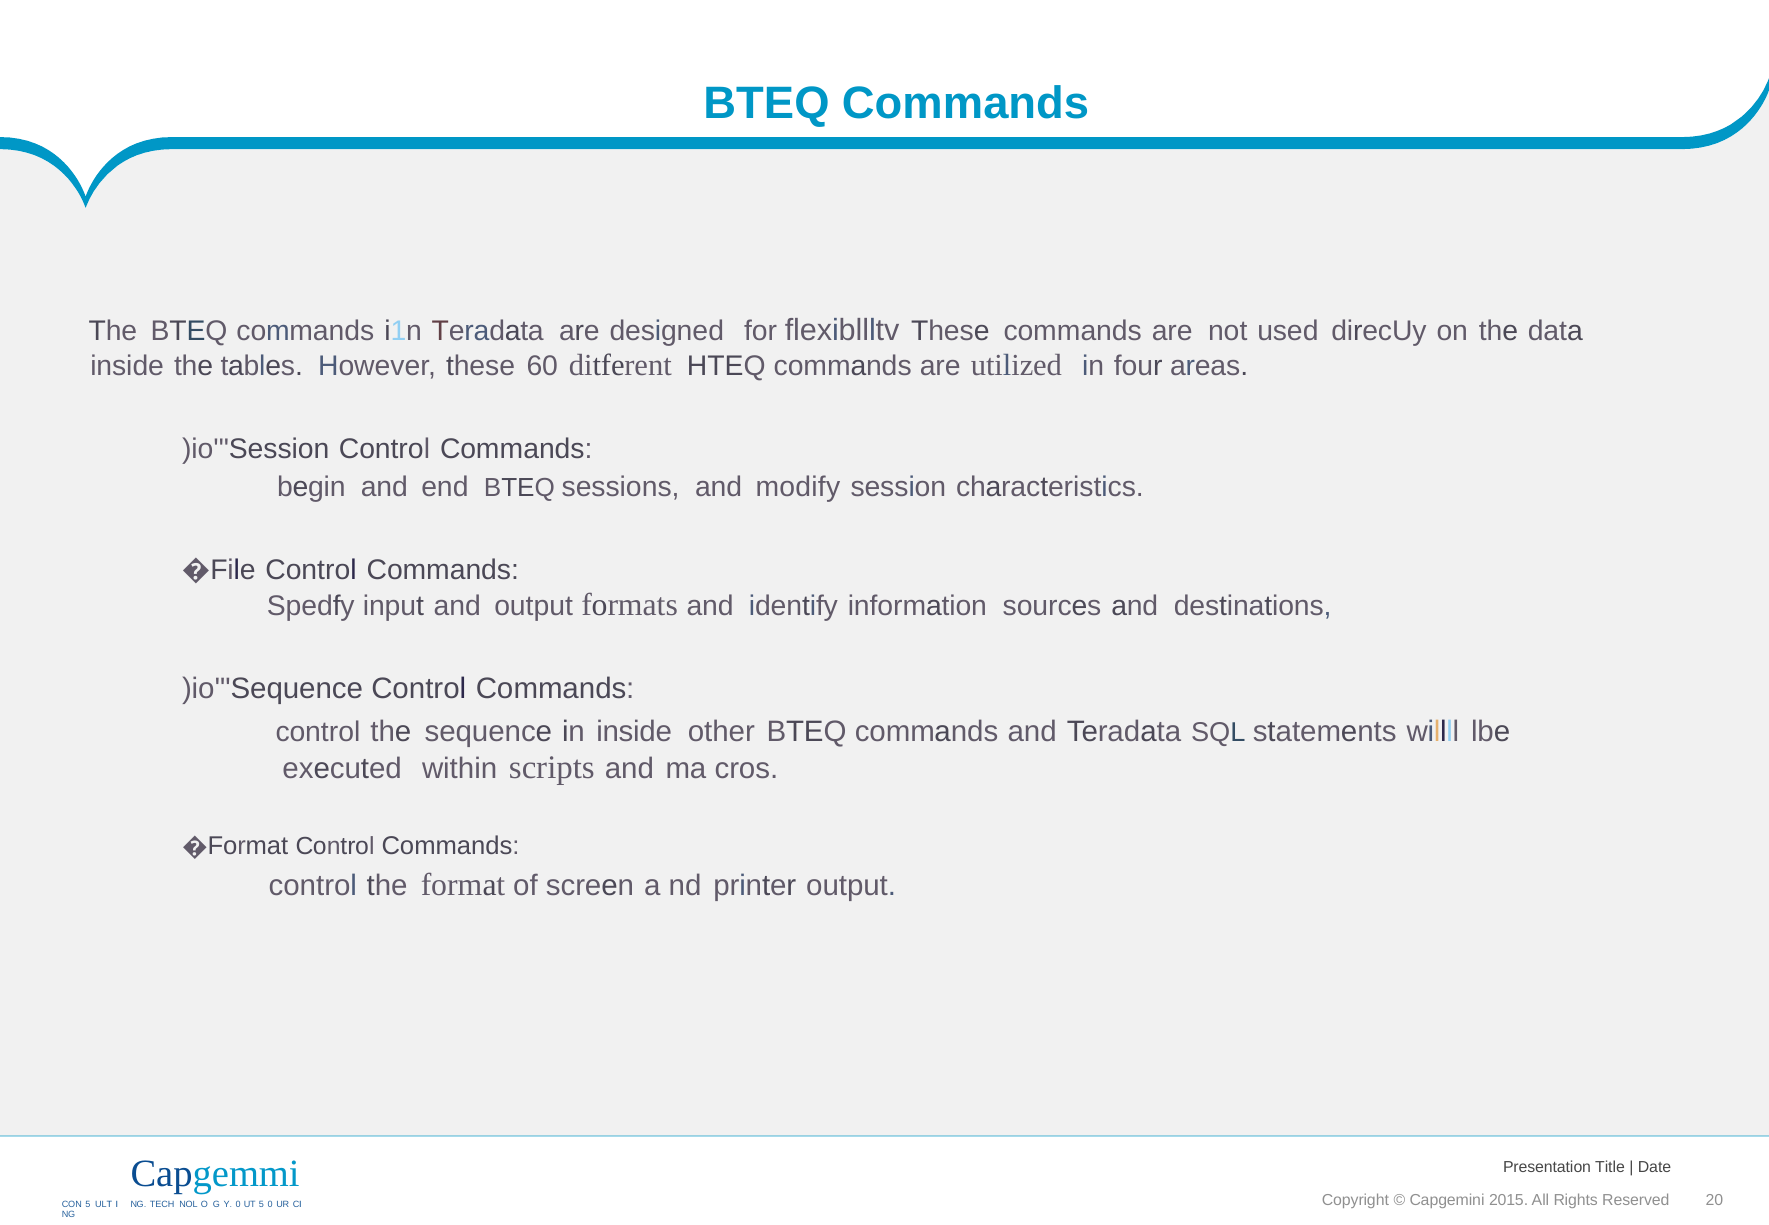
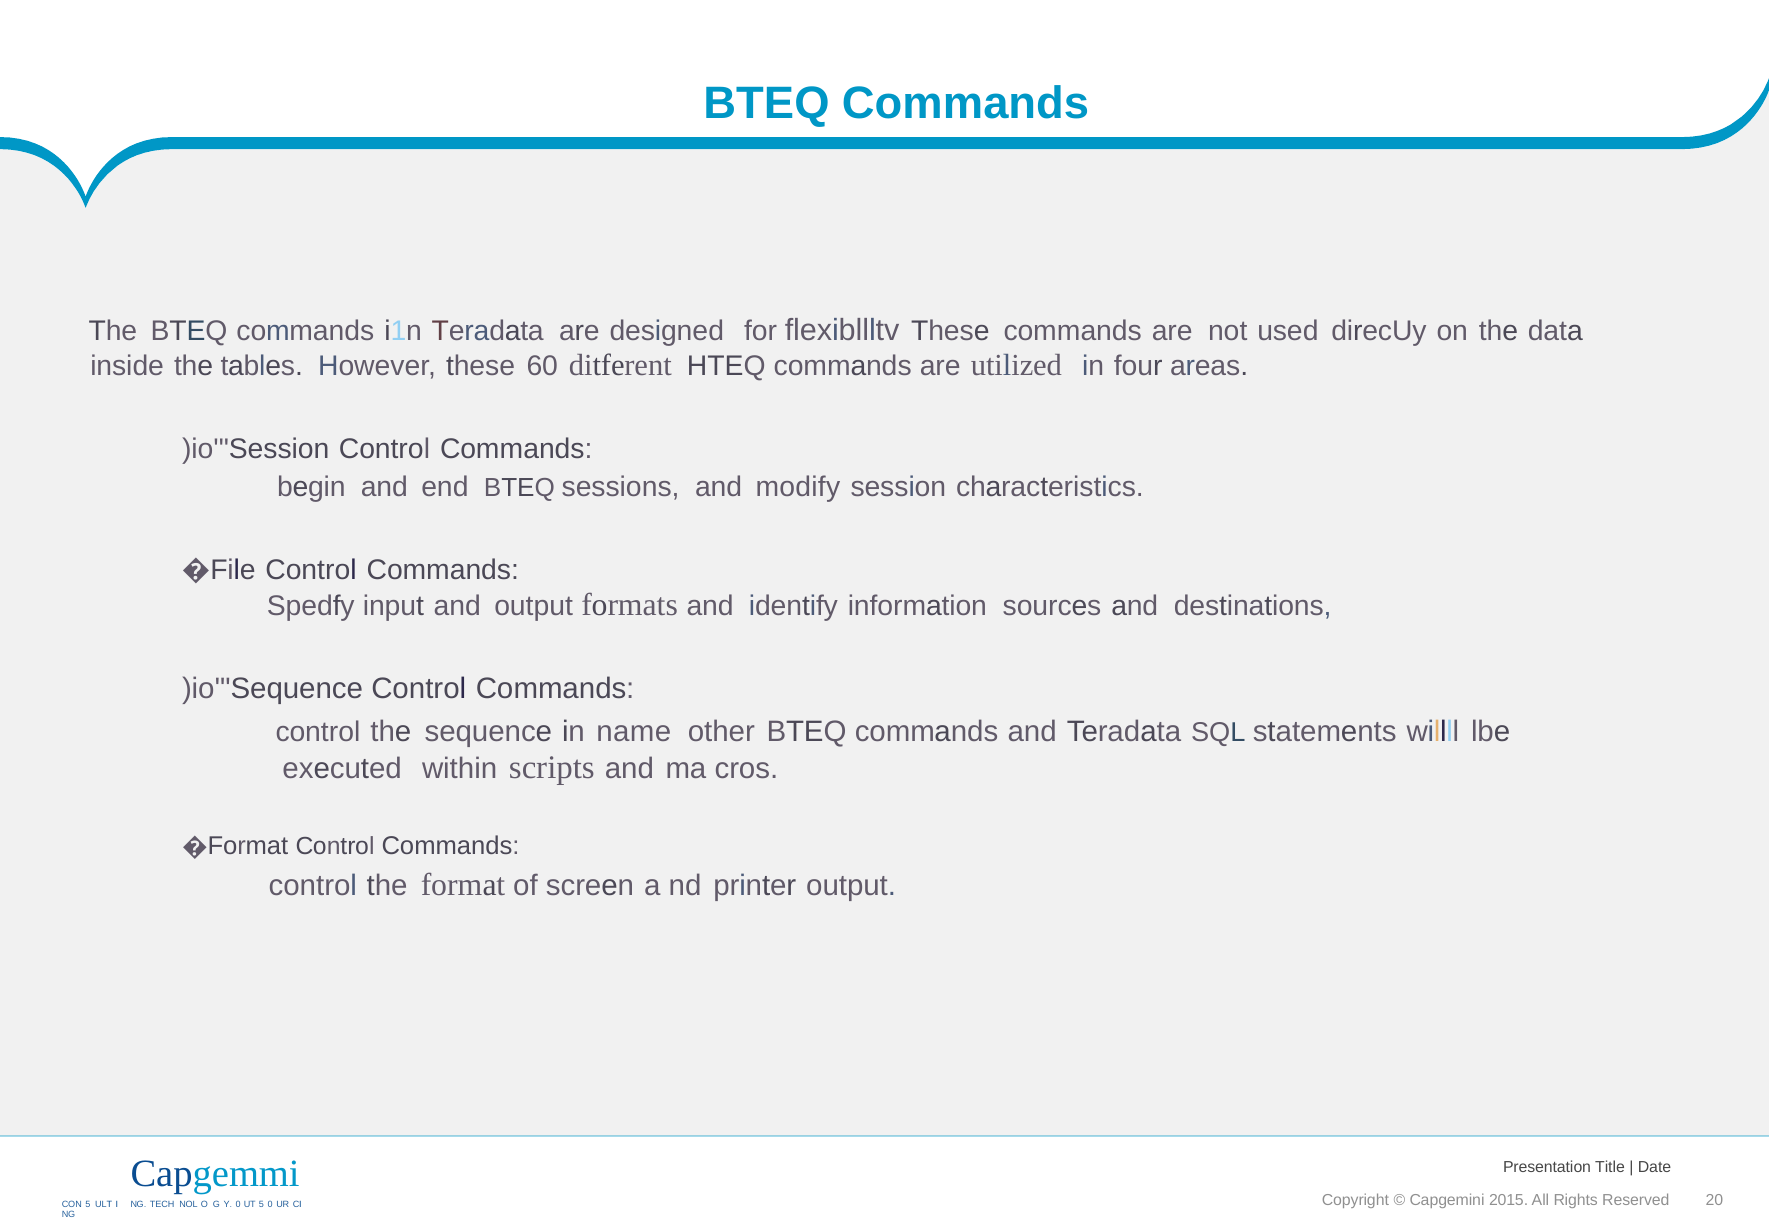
in inside: inside -> name
